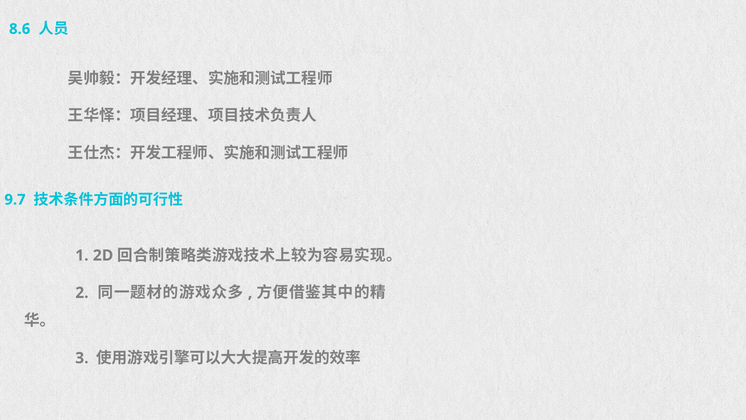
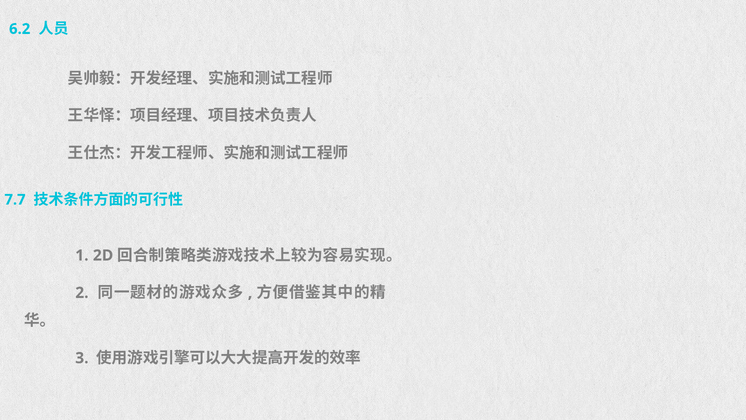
8.6: 8.6 -> 6.2
9.7: 9.7 -> 7.7
